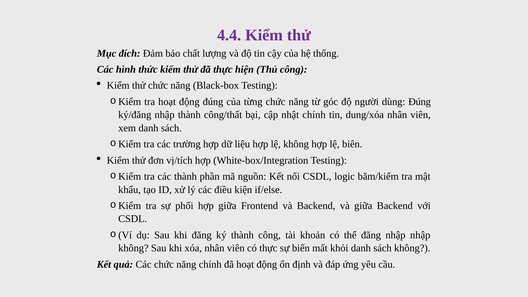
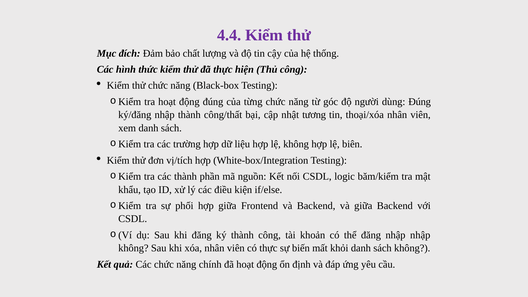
nhật chính: chính -> tương
dung/xóa: dung/xóa -> thoại/xóa
